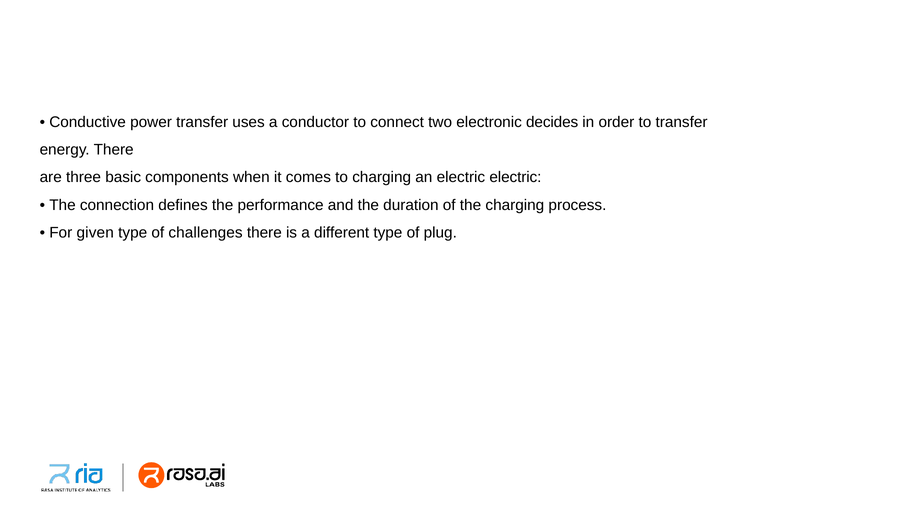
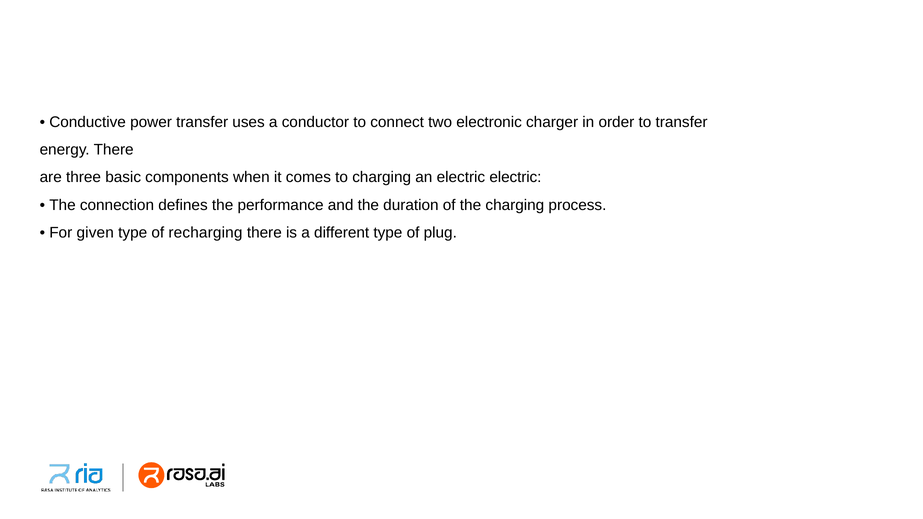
decides: decides -> charger
challenges: challenges -> recharging
